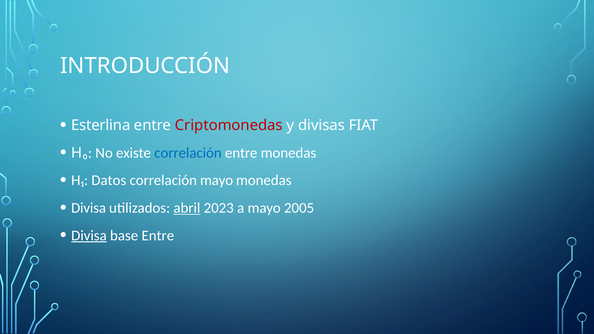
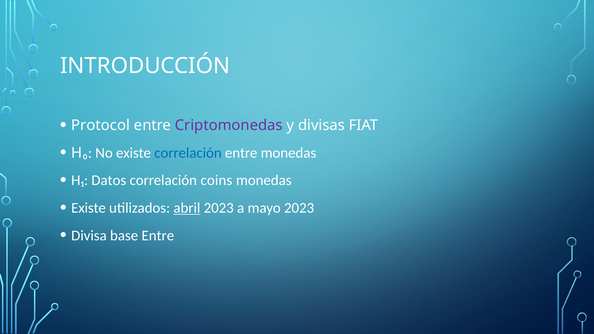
Esterlina: Esterlina -> Protocol
Criptomonedas colour: red -> purple
correlación mayo: mayo -> coins
Divisa at (89, 208): Divisa -> Existe
mayo 2005: 2005 -> 2023
Divisa at (89, 236) underline: present -> none
